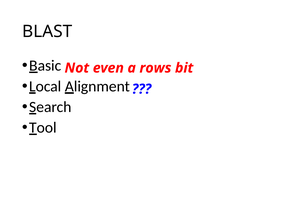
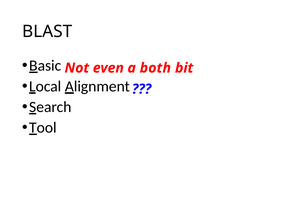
rows: rows -> both
